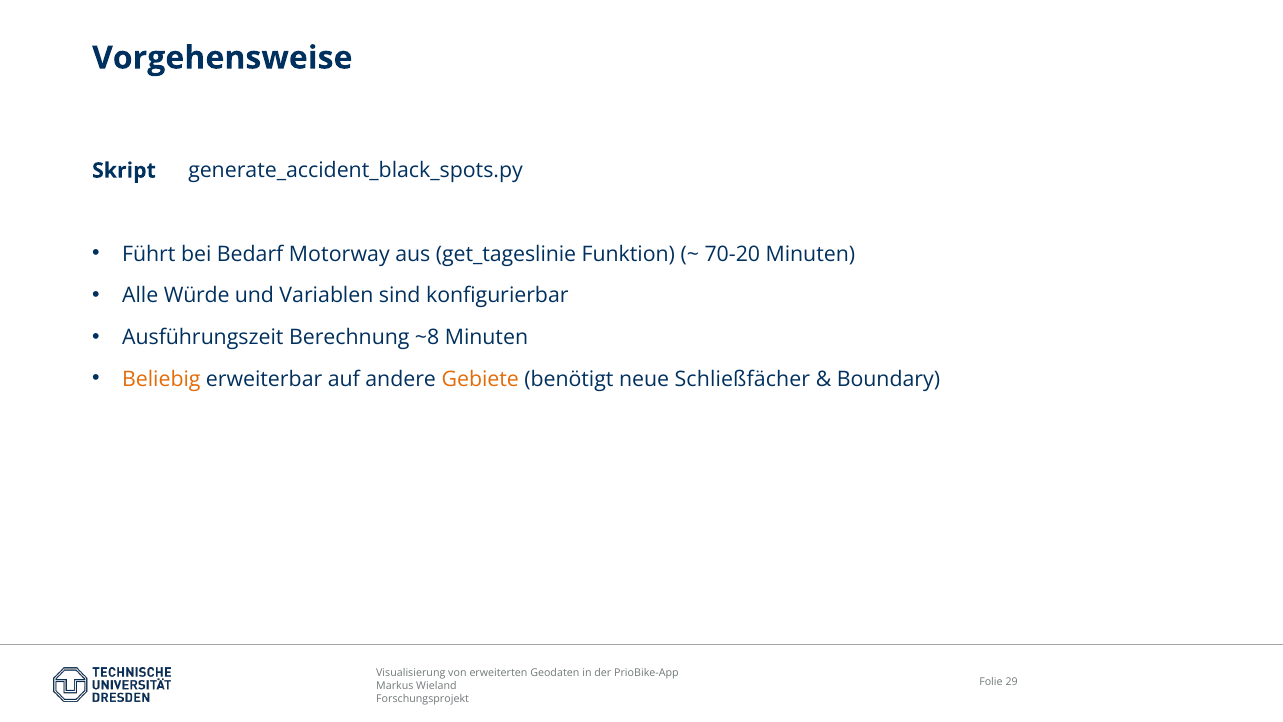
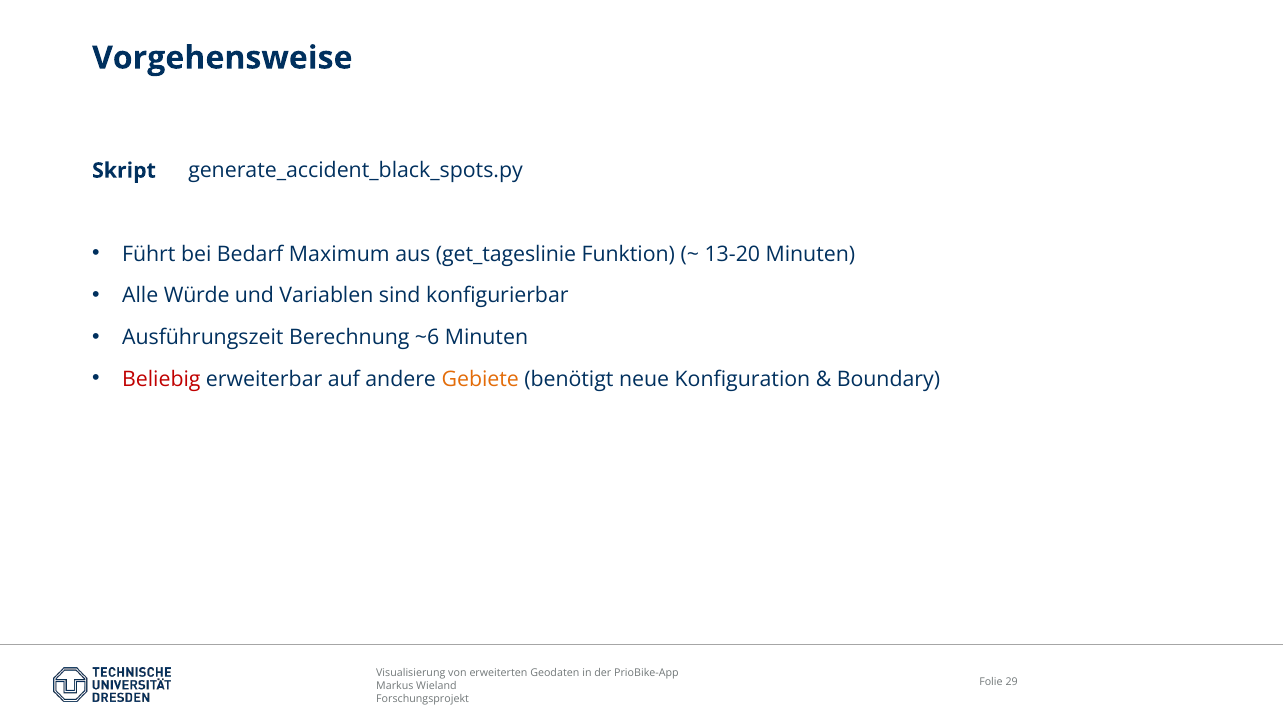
Motorway: Motorway -> Maximum
70-20: 70-20 -> 13-20
~8: ~8 -> ~6
Beliebig colour: orange -> red
Schließfächer: Schließfächer -> Konfiguration
